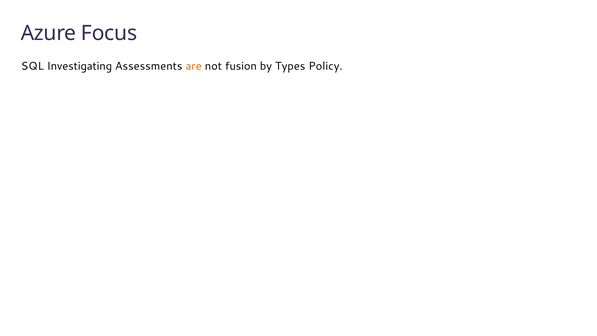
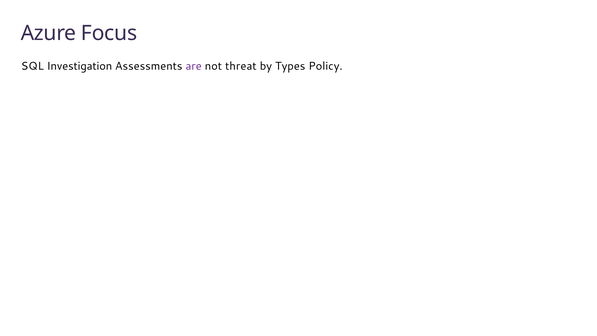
Investigating: Investigating -> Investigation
are colour: orange -> purple
fusion: fusion -> threat
